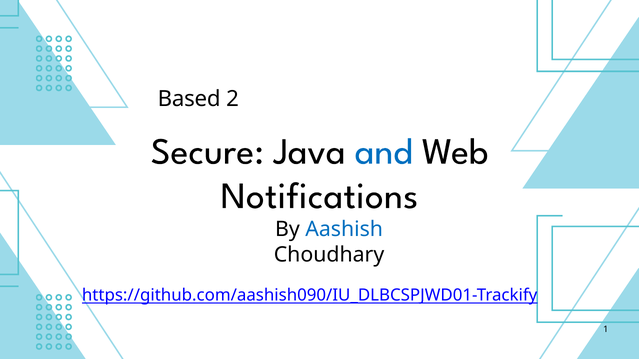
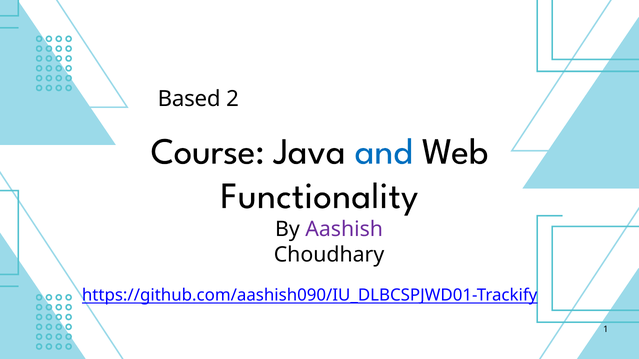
Secure: Secure -> Course
Notifications: Notifications -> Functionality
Aashish colour: blue -> purple
